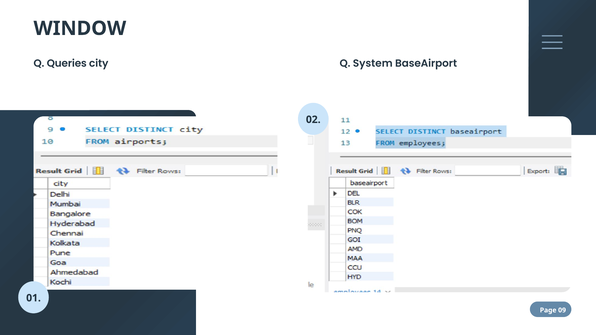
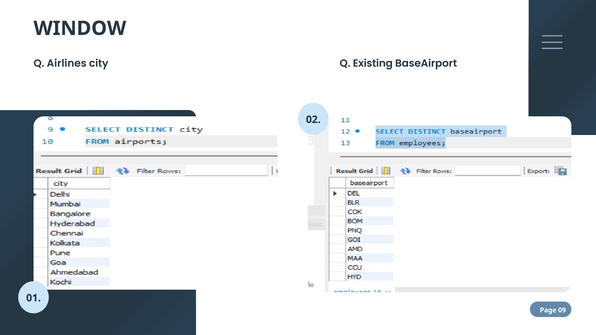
Queries: Queries -> Airlines
System: System -> Existing
